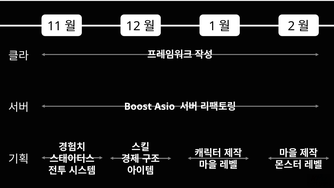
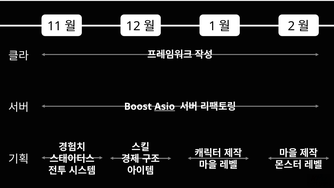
Asio underline: none -> present
